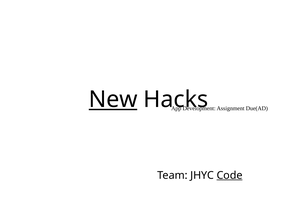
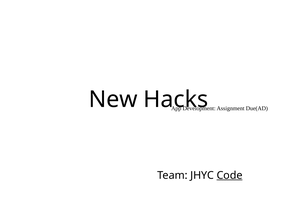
New underline: present -> none
